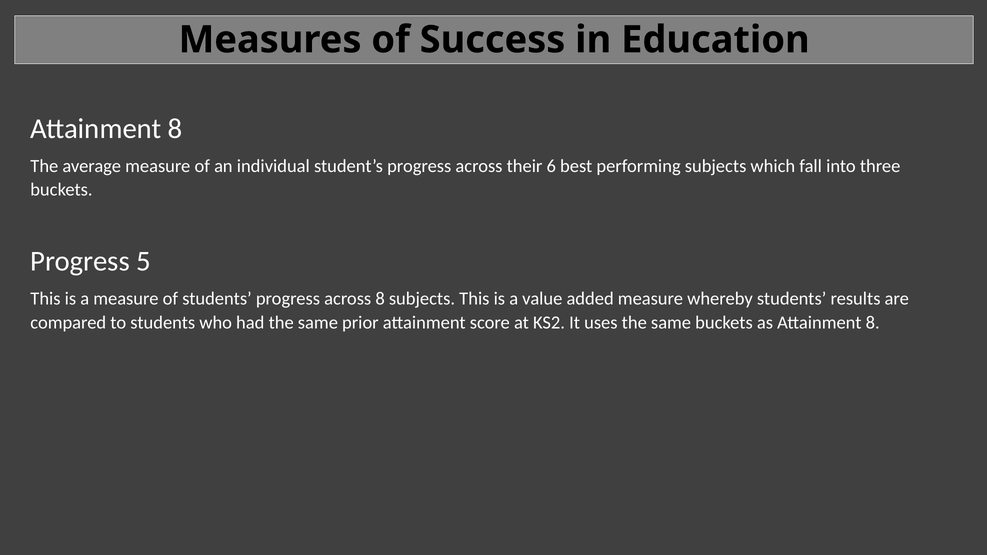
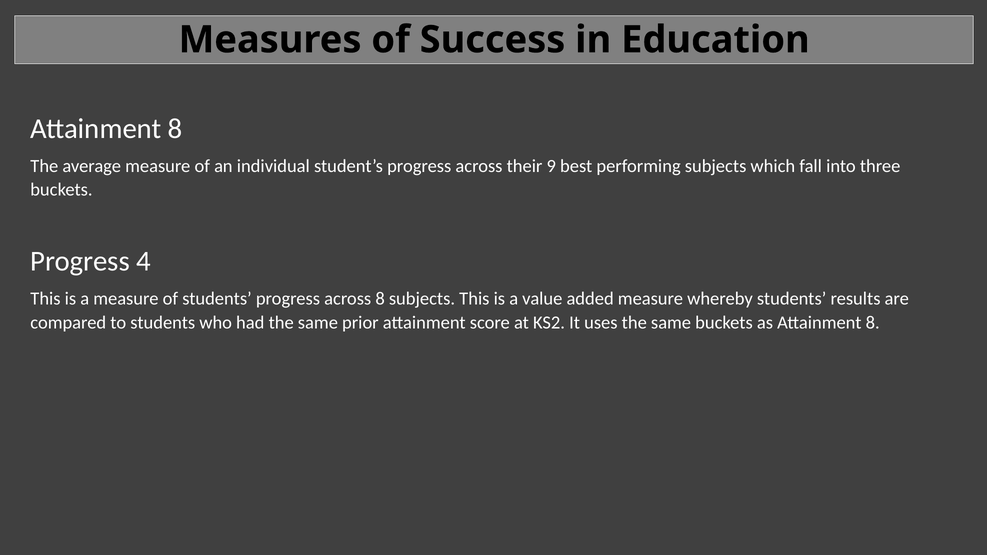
6: 6 -> 9
5: 5 -> 4
